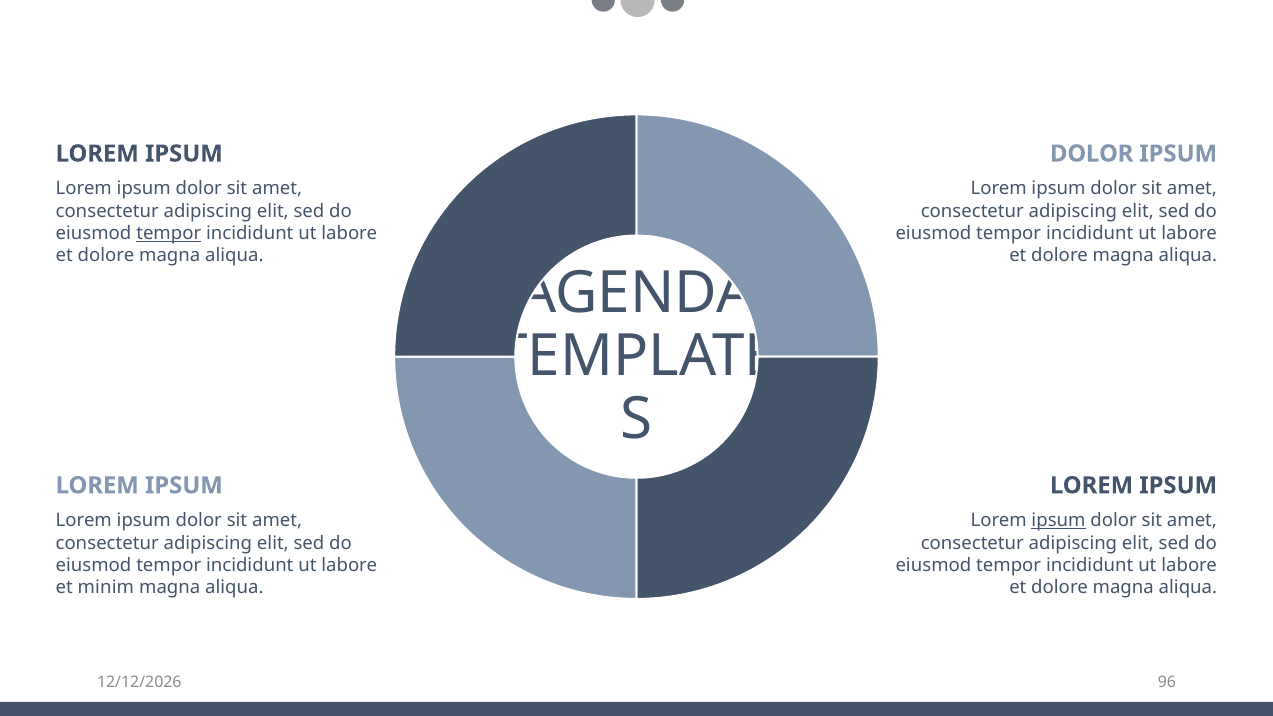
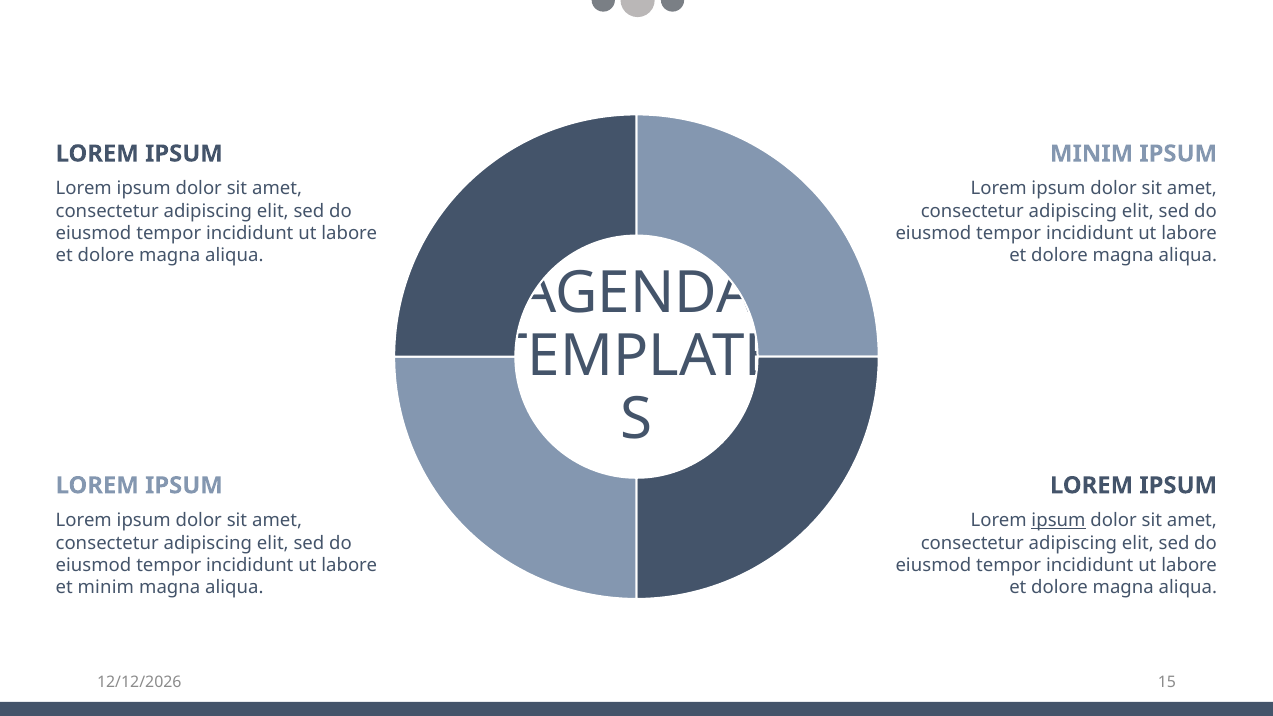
DOLOR at (1092, 154): DOLOR -> MINIM
tempor at (169, 233) underline: present -> none
96: 96 -> 15
